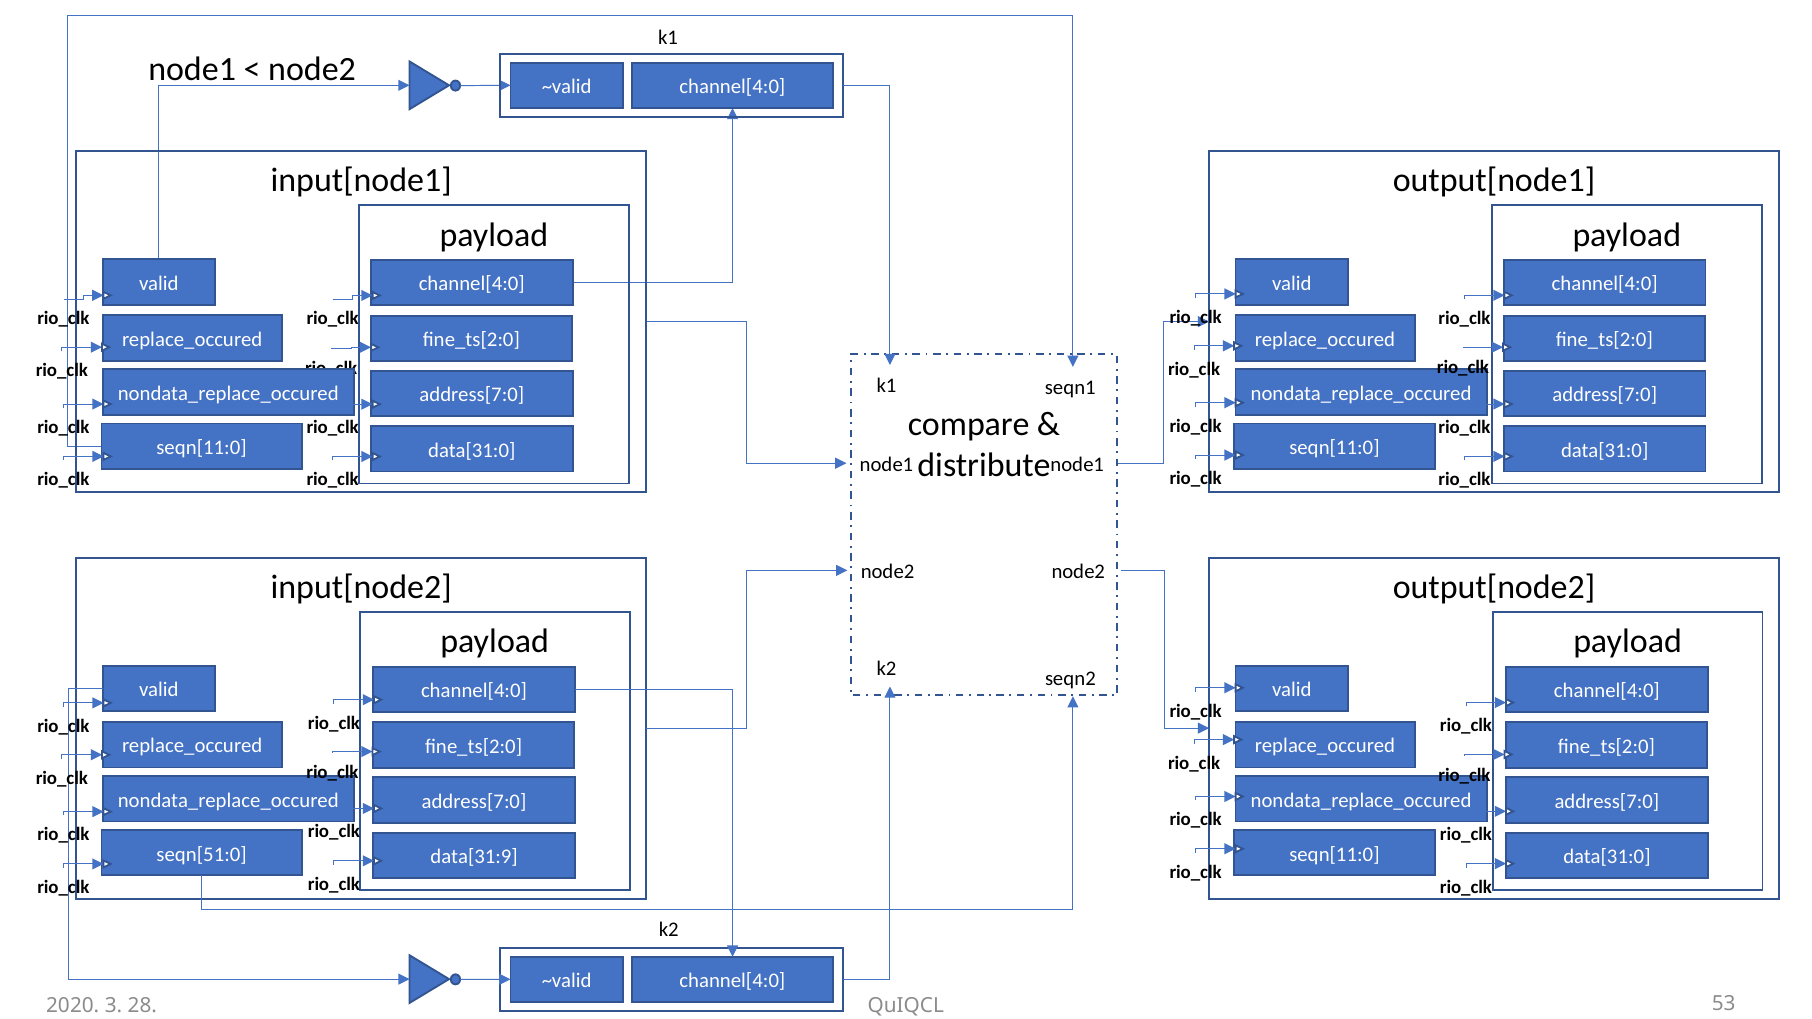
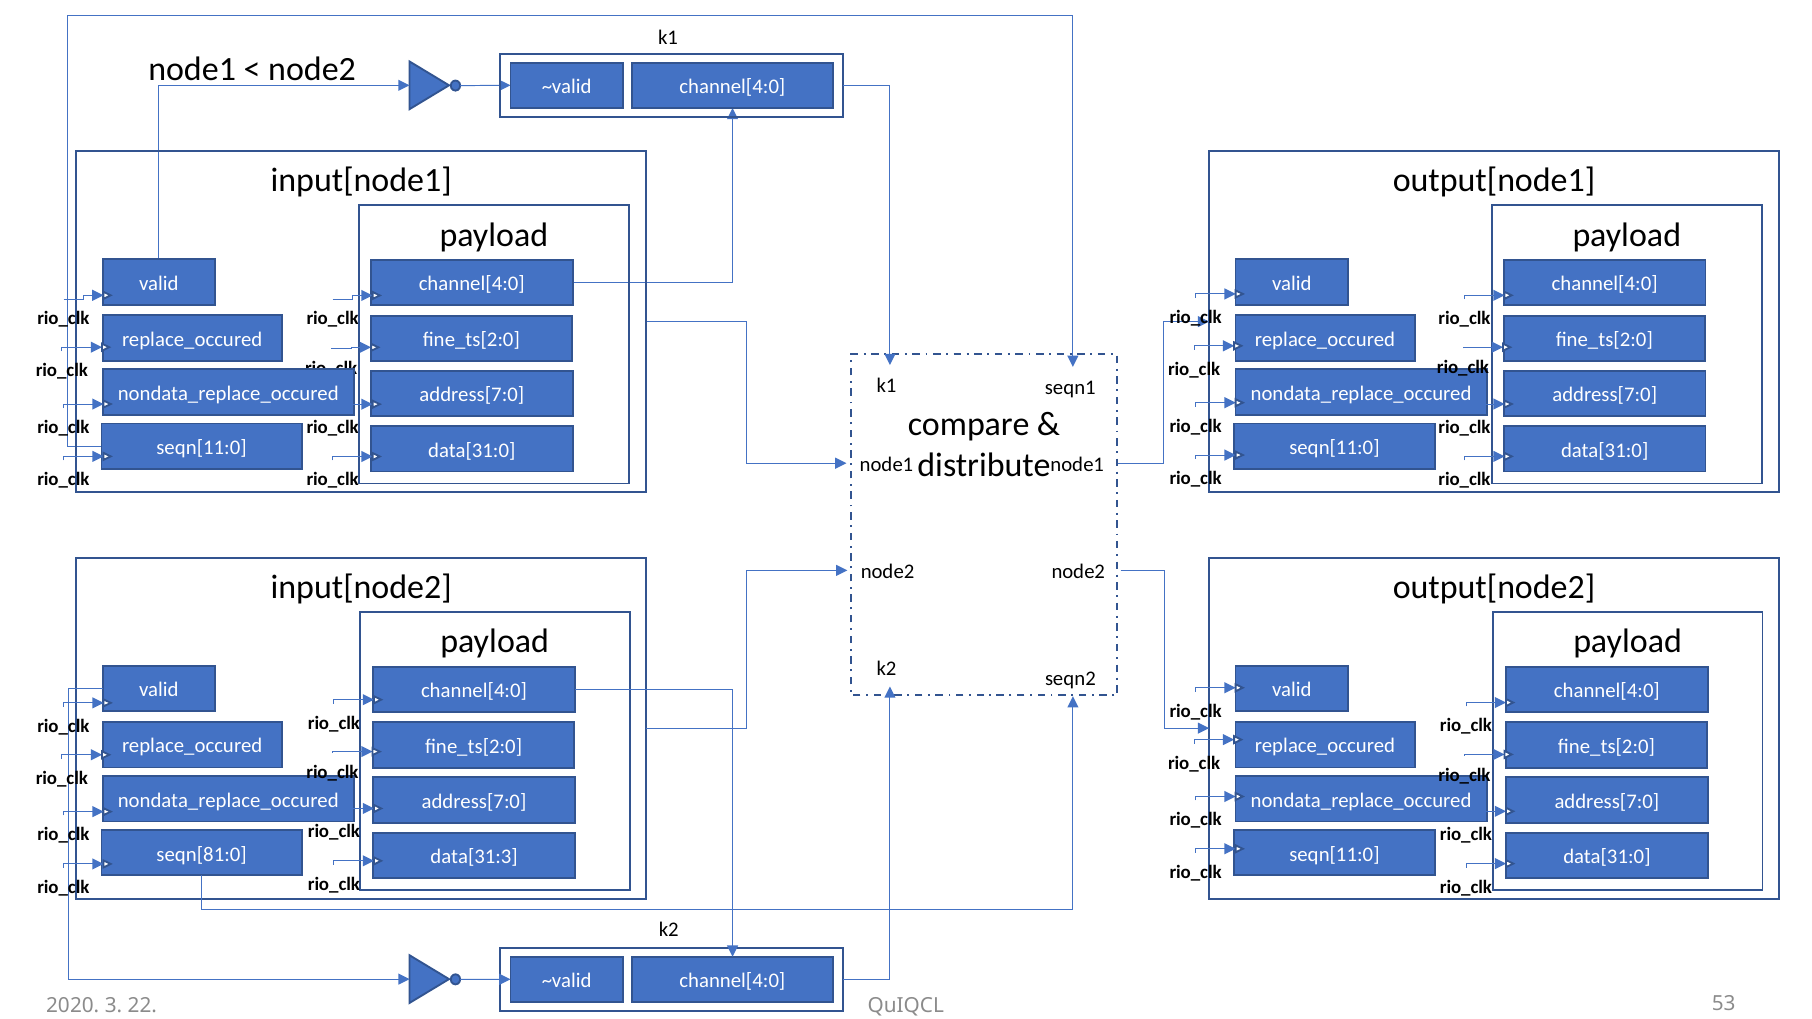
seqn[51:0: seqn[51:0 -> seqn[81:0
data[31:9: data[31:9 -> data[31:3
28: 28 -> 22
